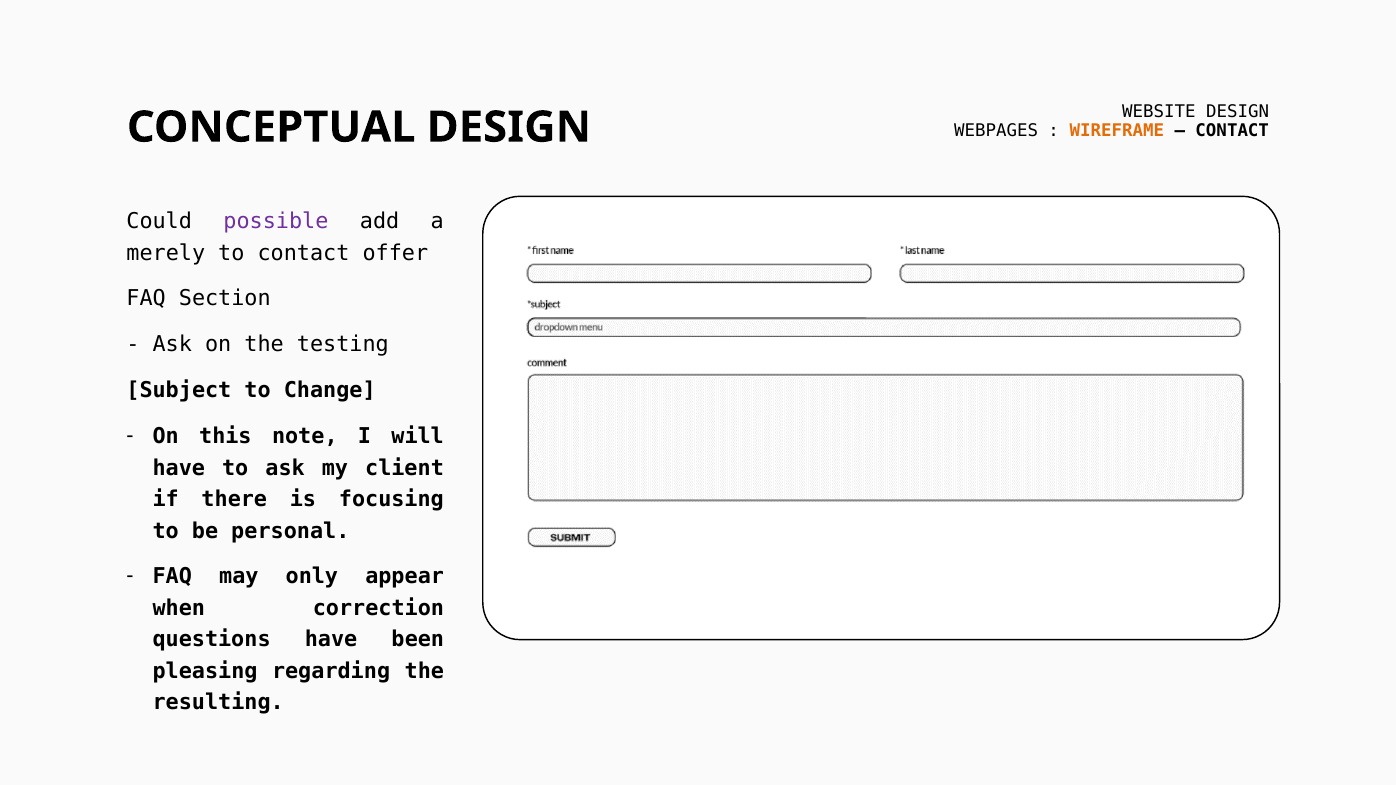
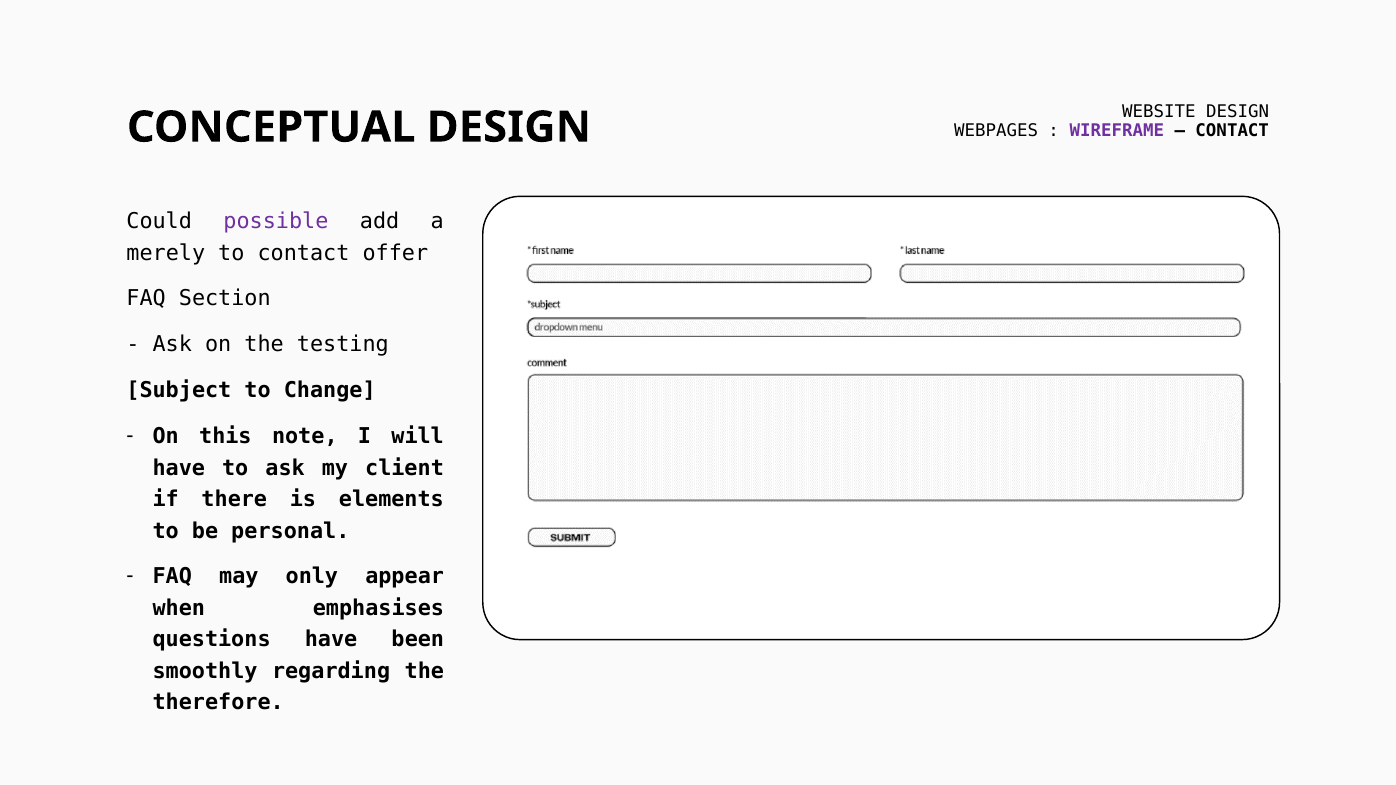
WIREFRAME colour: orange -> purple
focusing: focusing -> elements
correction: correction -> emphasises
pleasing: pleasing -> smoothly
resulting: resulting -> therefore
